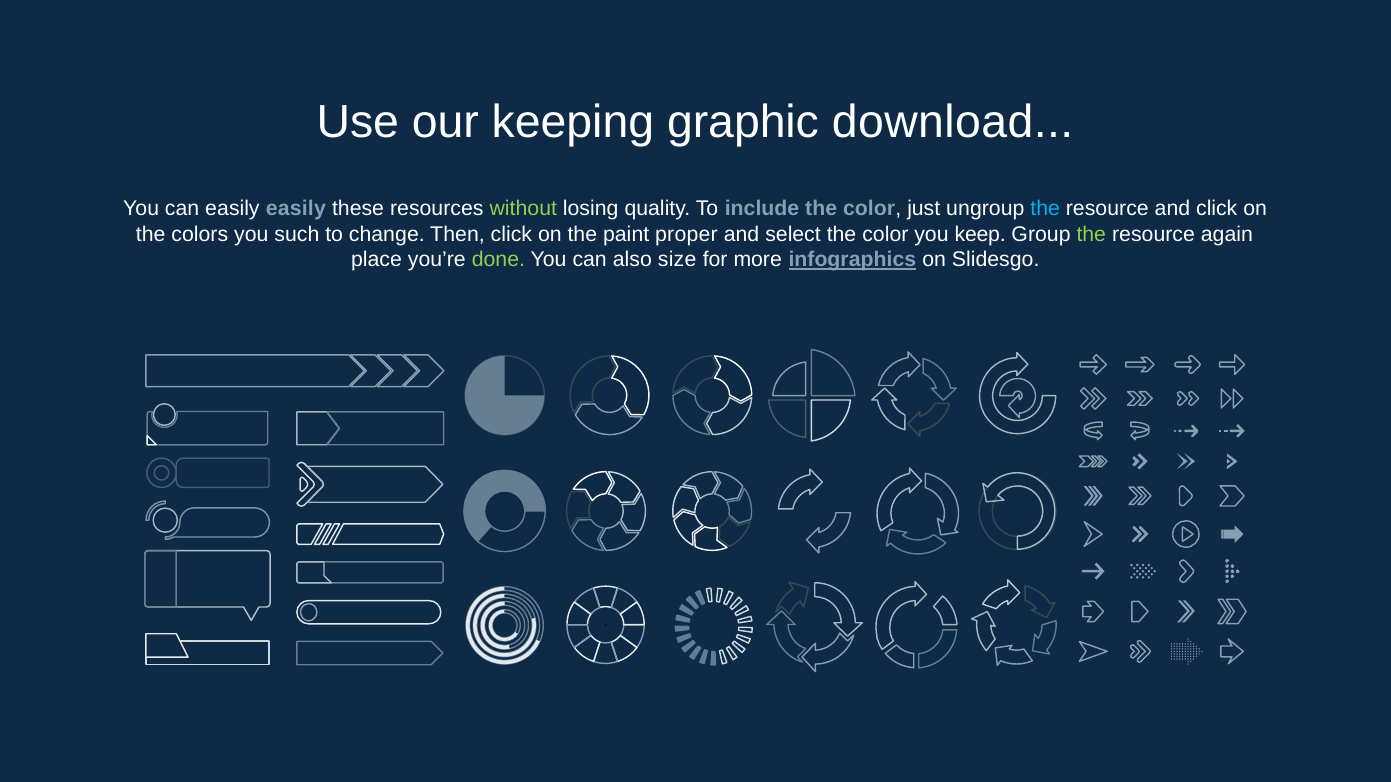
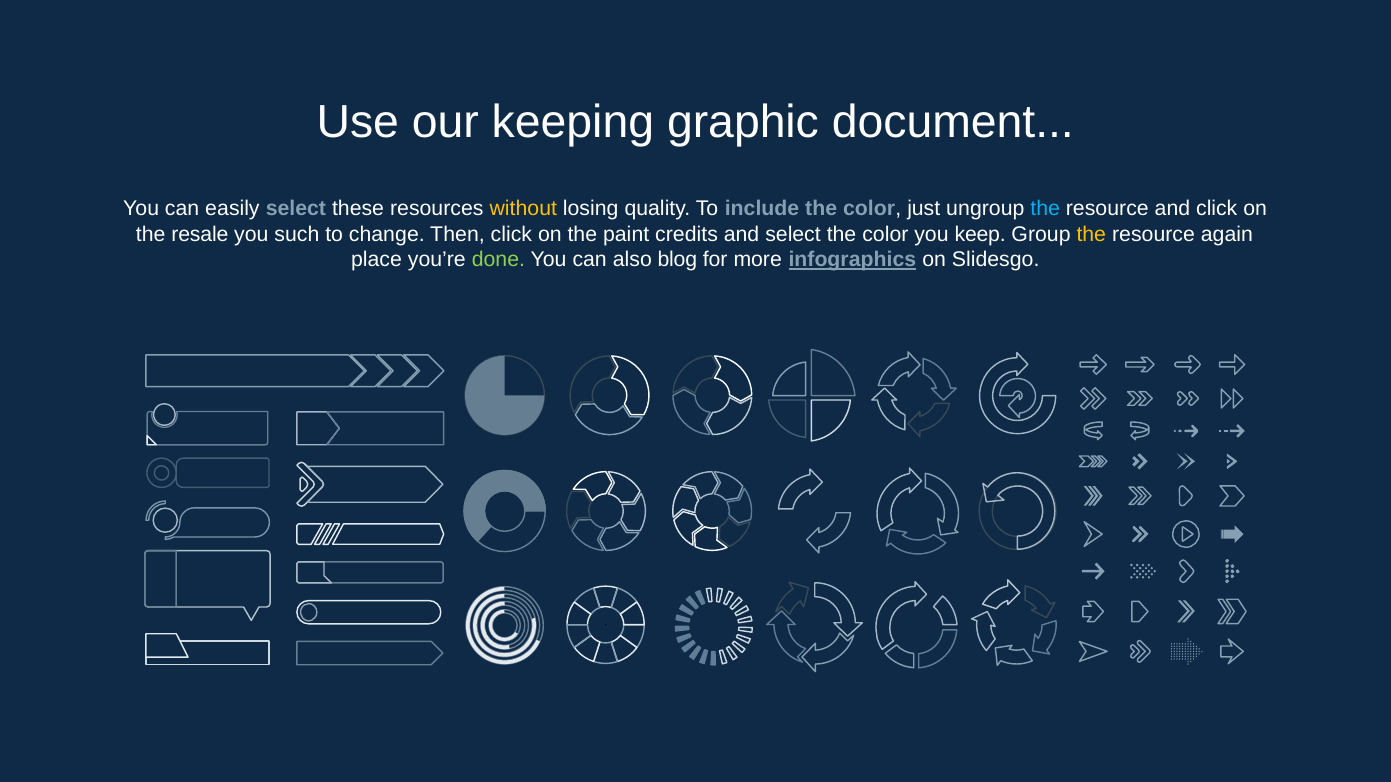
download: download -> document
easily easily: easily -> select
without colour: light green -> yellow
colors: colors -> resale
proper: proper -> credits
the at (1091, 234) colour: light green -> yellow
size: size -> blog
